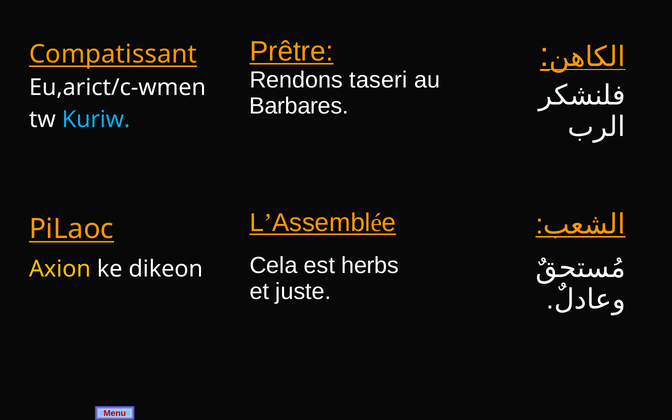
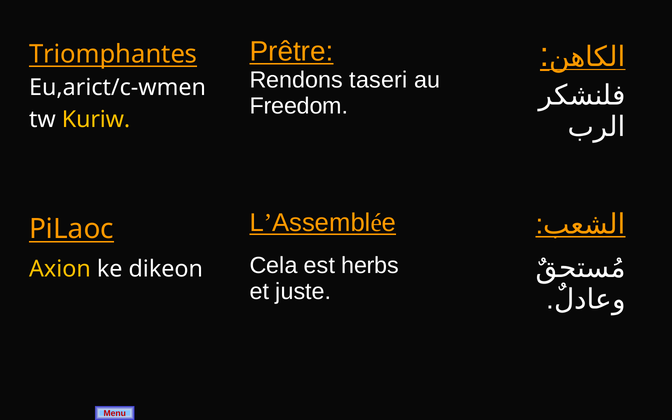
Compatissant: Compatissant -> Triomphantes
Barbares: Barbares -> Freedom
Kuriw colour: light blue -> yellow
